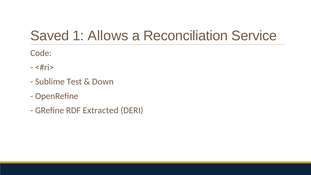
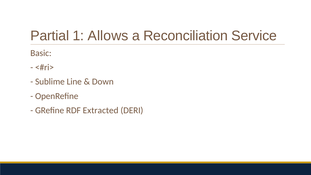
Saved: Saved -> Partial
Code: Code -> Basic
Test: Test -> Line
